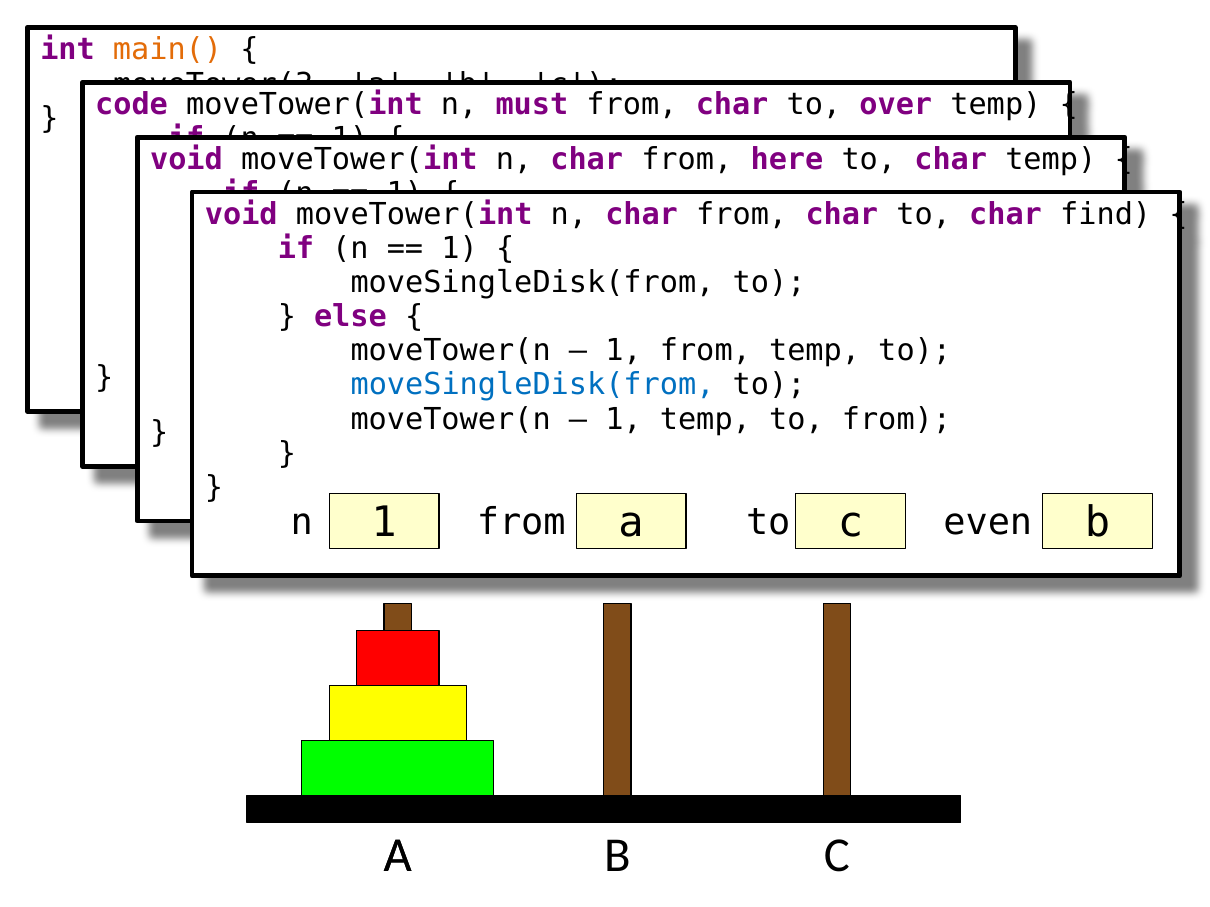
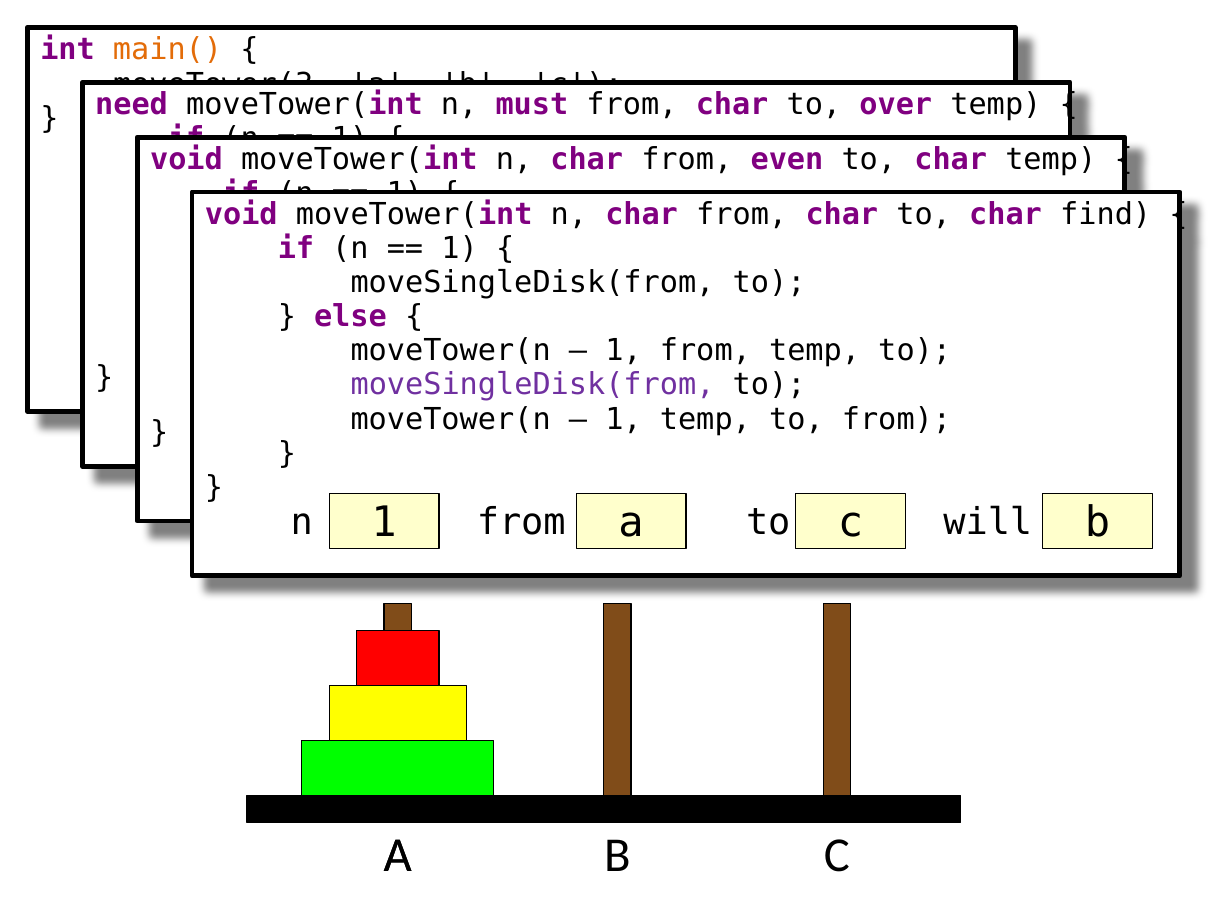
code: code -> need
here: here -> even
moveSingleDisk(from at (533, 385) colour: blue -> purple
even: even -> will
